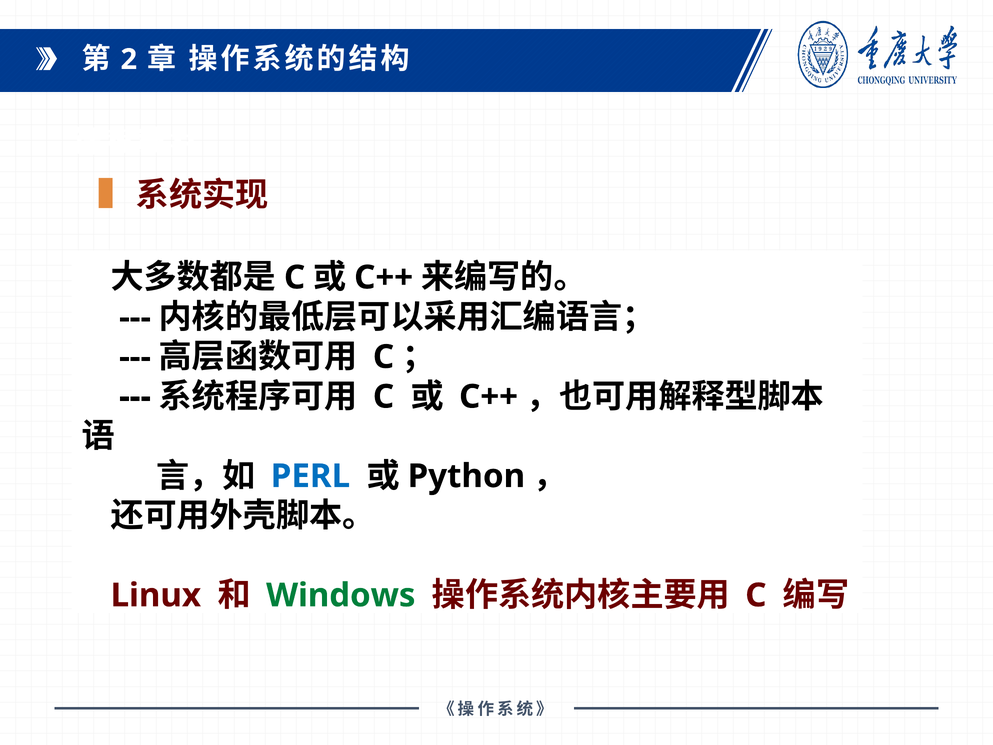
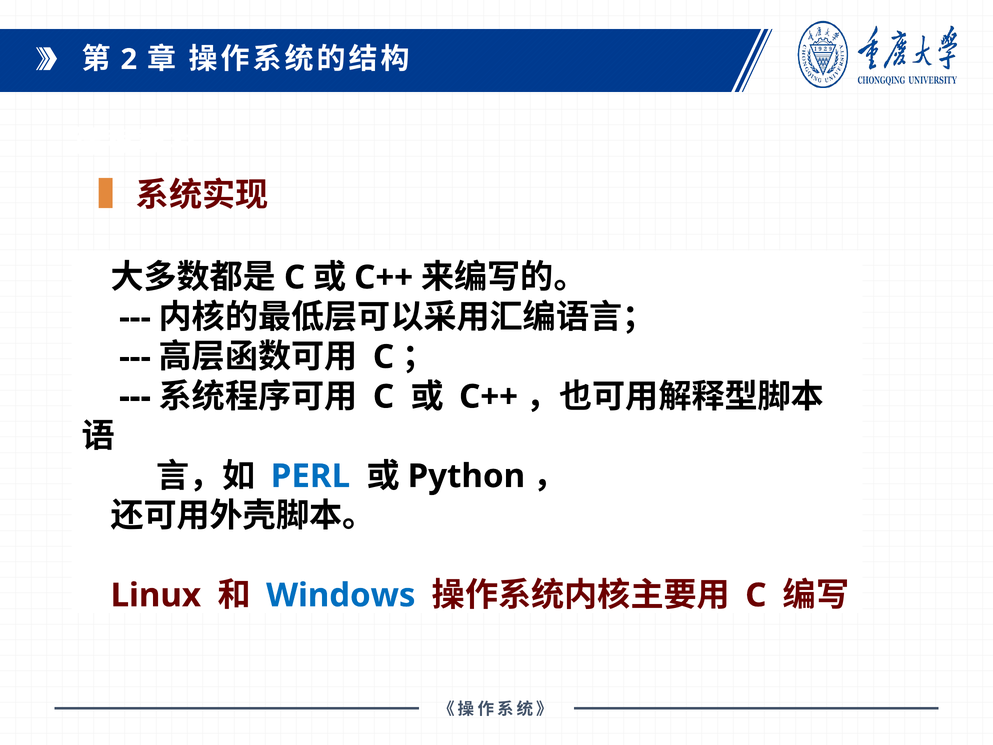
Windows colour: green -> blue
